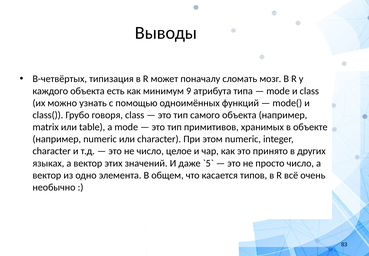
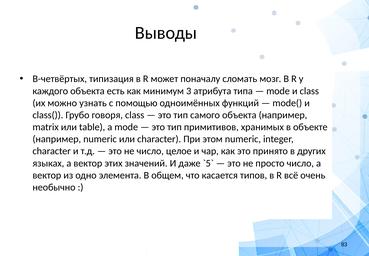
9: 9 -> 3
